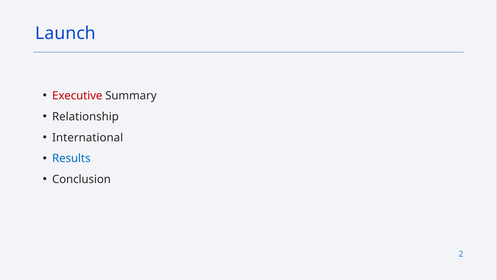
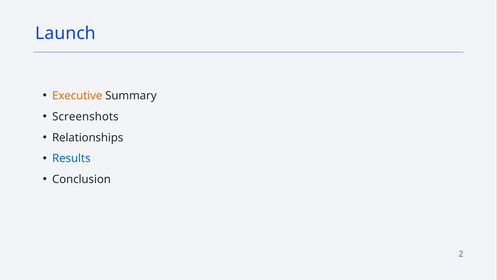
Executive colour: red -> orange
Relationship: Relationship -> Screenshots
International: International -> Relationships
